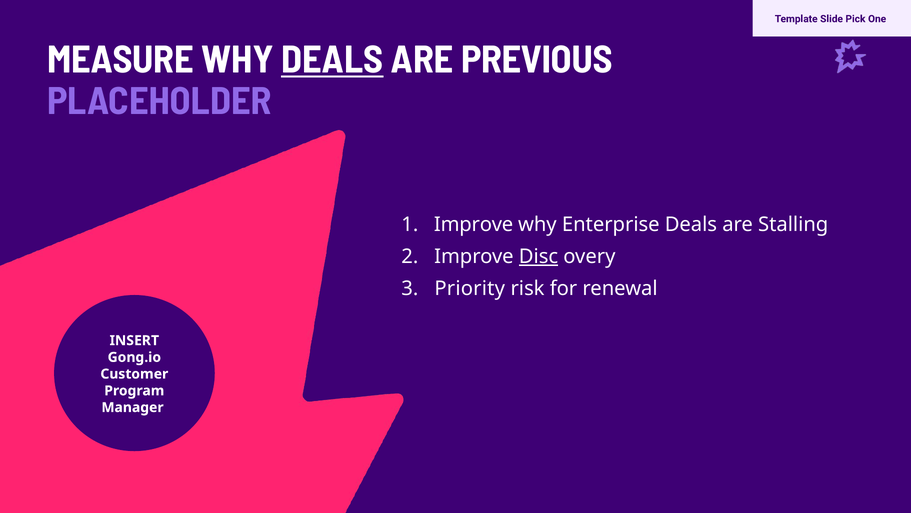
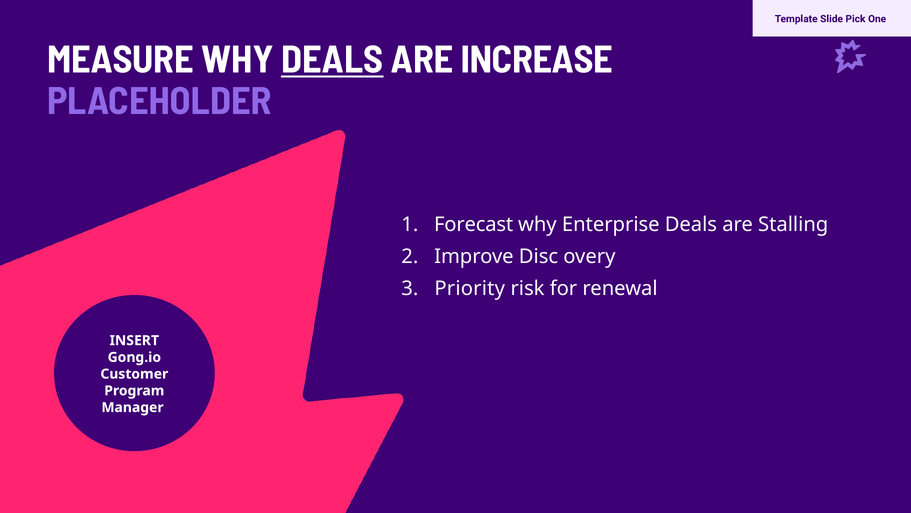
PREVIOUS: PREVIOUS -> INCREASE
Improve at (474, 224): Improve -> Forecast
Disc underline: present -> none
